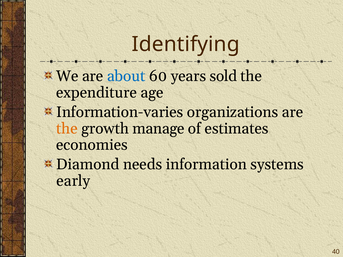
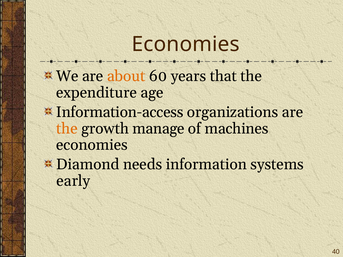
Identifying at (186, 44): Identifying -> Economies
about colour: blue -> orange
sold: sold -> that
Information-varies: Information-varies -> Information-access
estimates: estimates -> machines
